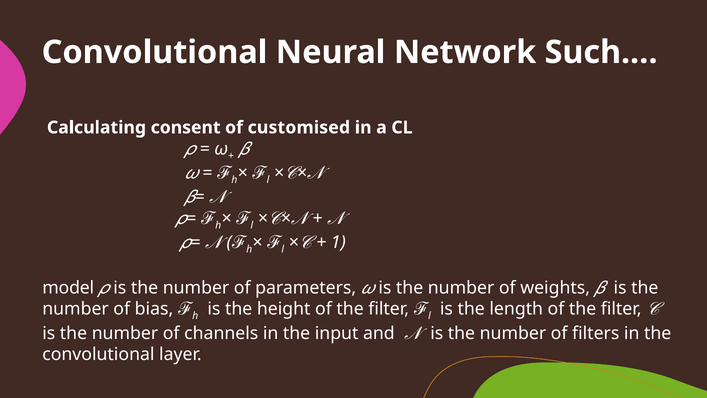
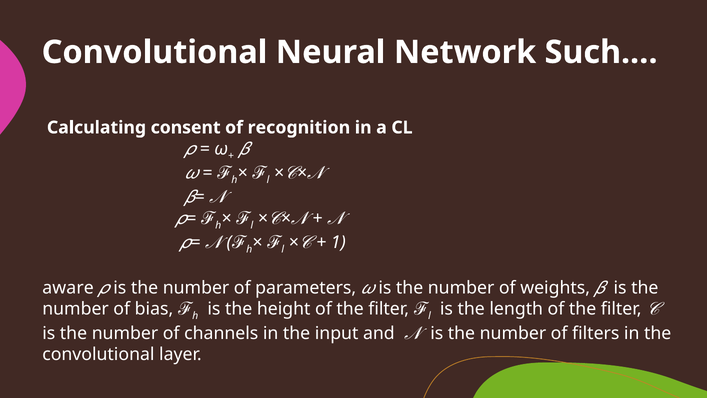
customised: customised -> recognition
model: model -> aware
